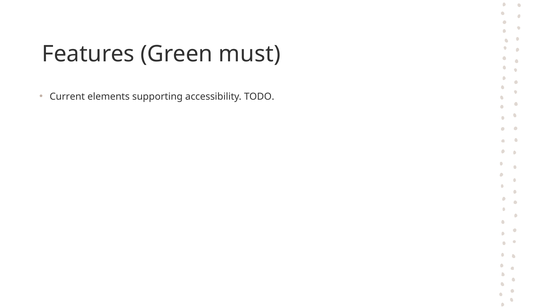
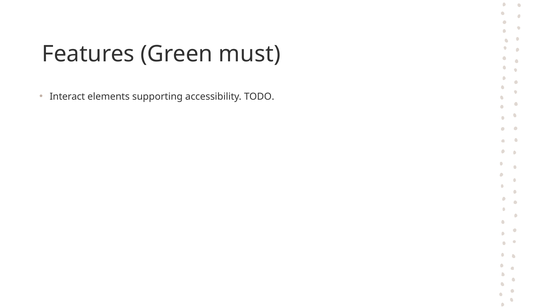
Current: Current -> Interact
